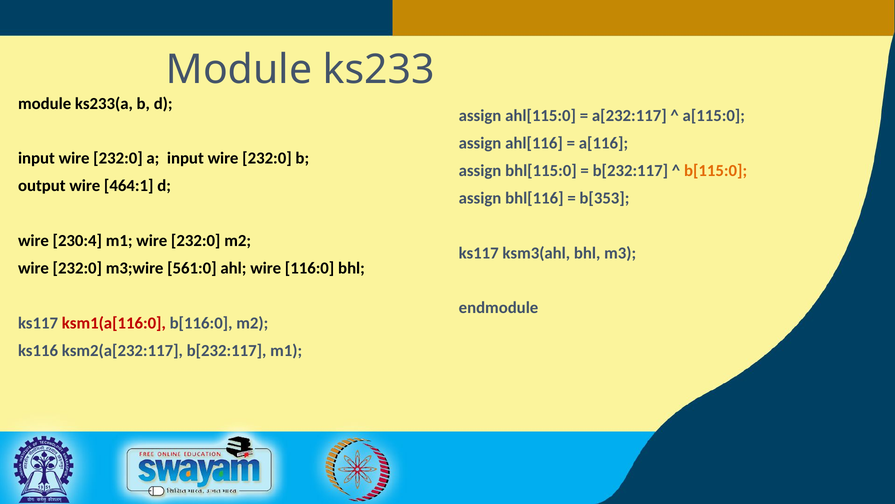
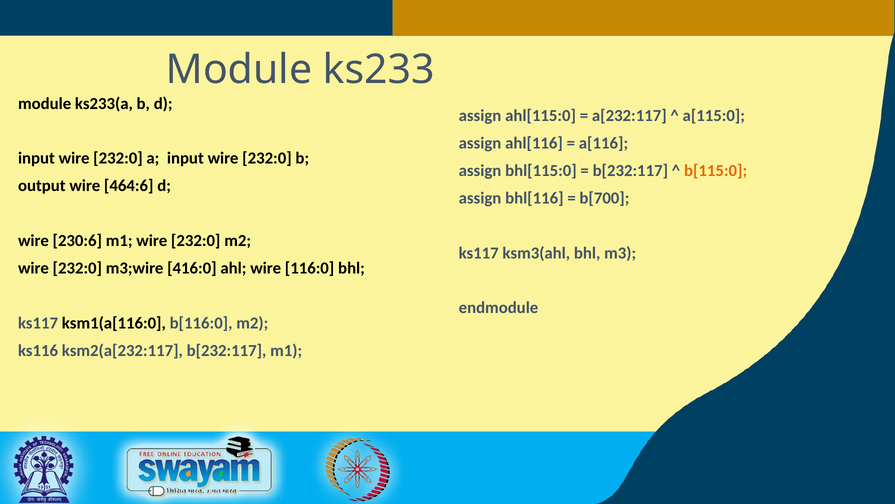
464:1: 464:1 -> 464:6
b[353: b[353 -> b[700
230:4: 230:4 -> 230:6
561:0: 561:0 -> 416:0
ksm1(a[116:0 colour: red -> black
